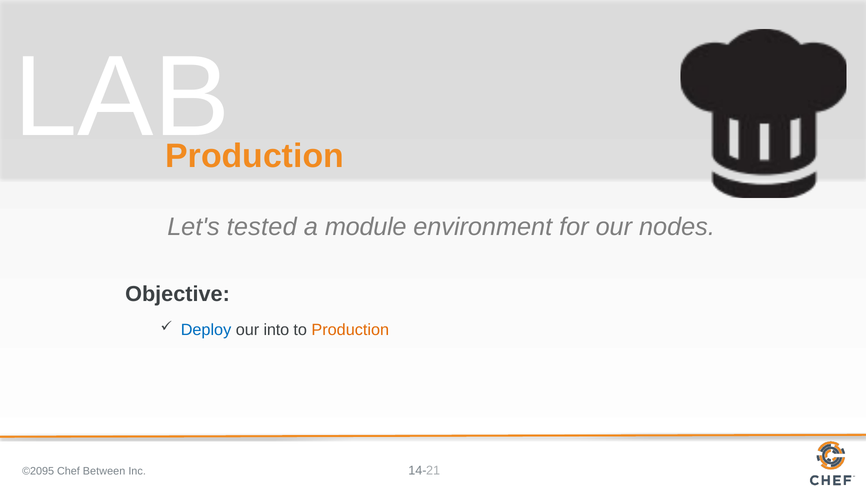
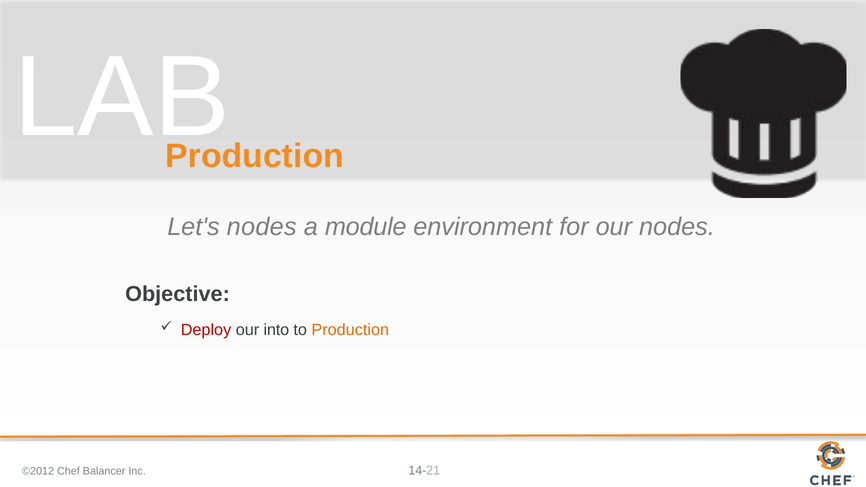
Let's tested: tested -> nodes
Deploy colour: blue -> red
©2095: ©2095 -> ©2012
Between: Between -> Balancer
